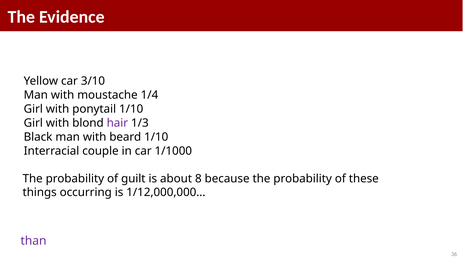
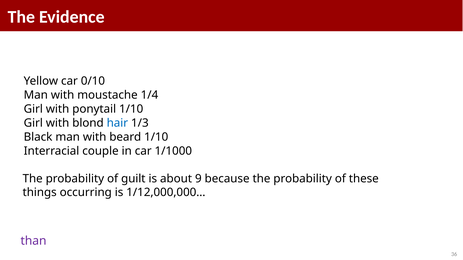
3/10: 3/10 -> 0/10
hair colour: purple -> blue
8: 8 -> 9
